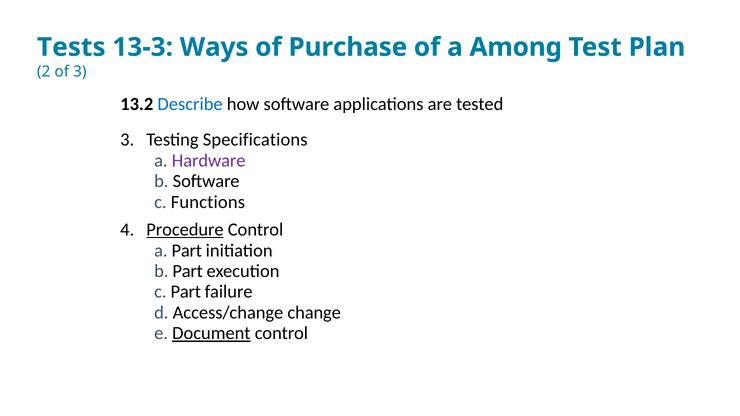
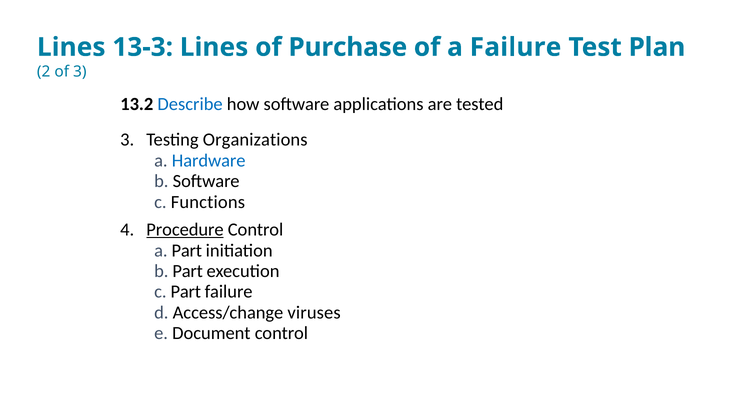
Tests at (71, 47): Tests -> Lines
13-3 Ways: Ways -> Lines
a Among: Among -> Failure
Specifications: Specifications -> Organizations
Hardware colour: purple -> blue
change: change -> viruses
Document underline: present -> none
